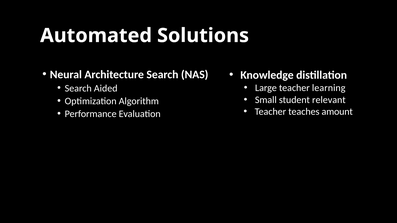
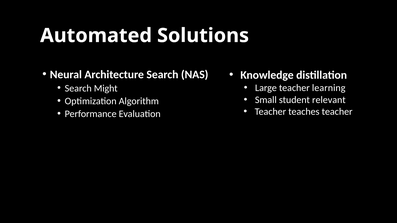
Aided: Aided -> Might
teaches amount: amount -> teacher
